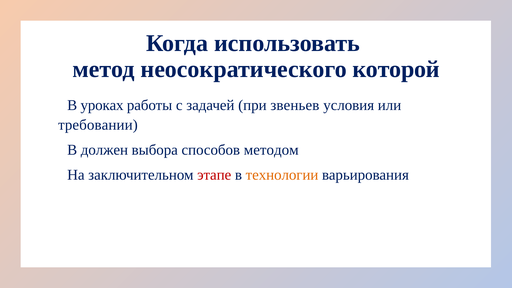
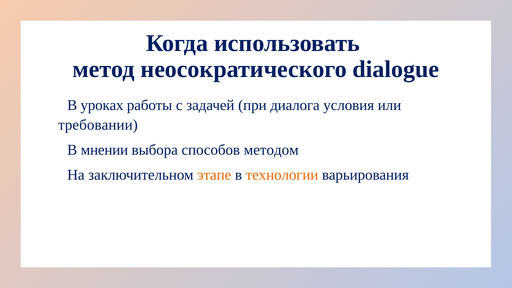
которой: которой -> dialogue
звеньев: звеньев -> диалога
должен: должен -> мнении
этапе colour: red -> orange
